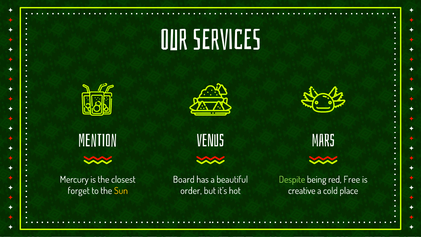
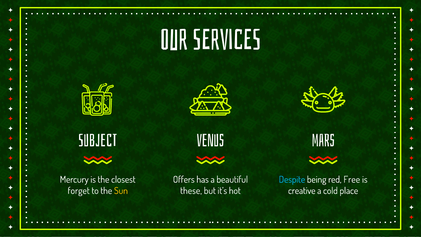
Mention: Mention -> Subject
Board: Board -> Offers
Despite colour: light green -> light blue
order: order -> these
